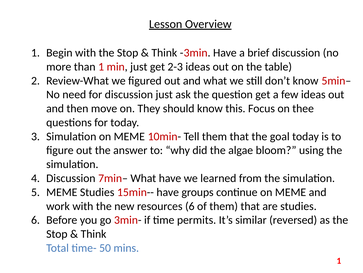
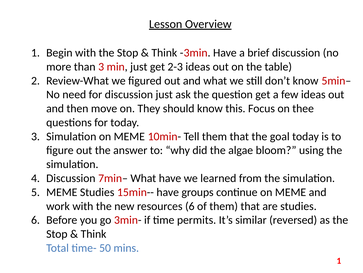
than 1: 1 -> 3
